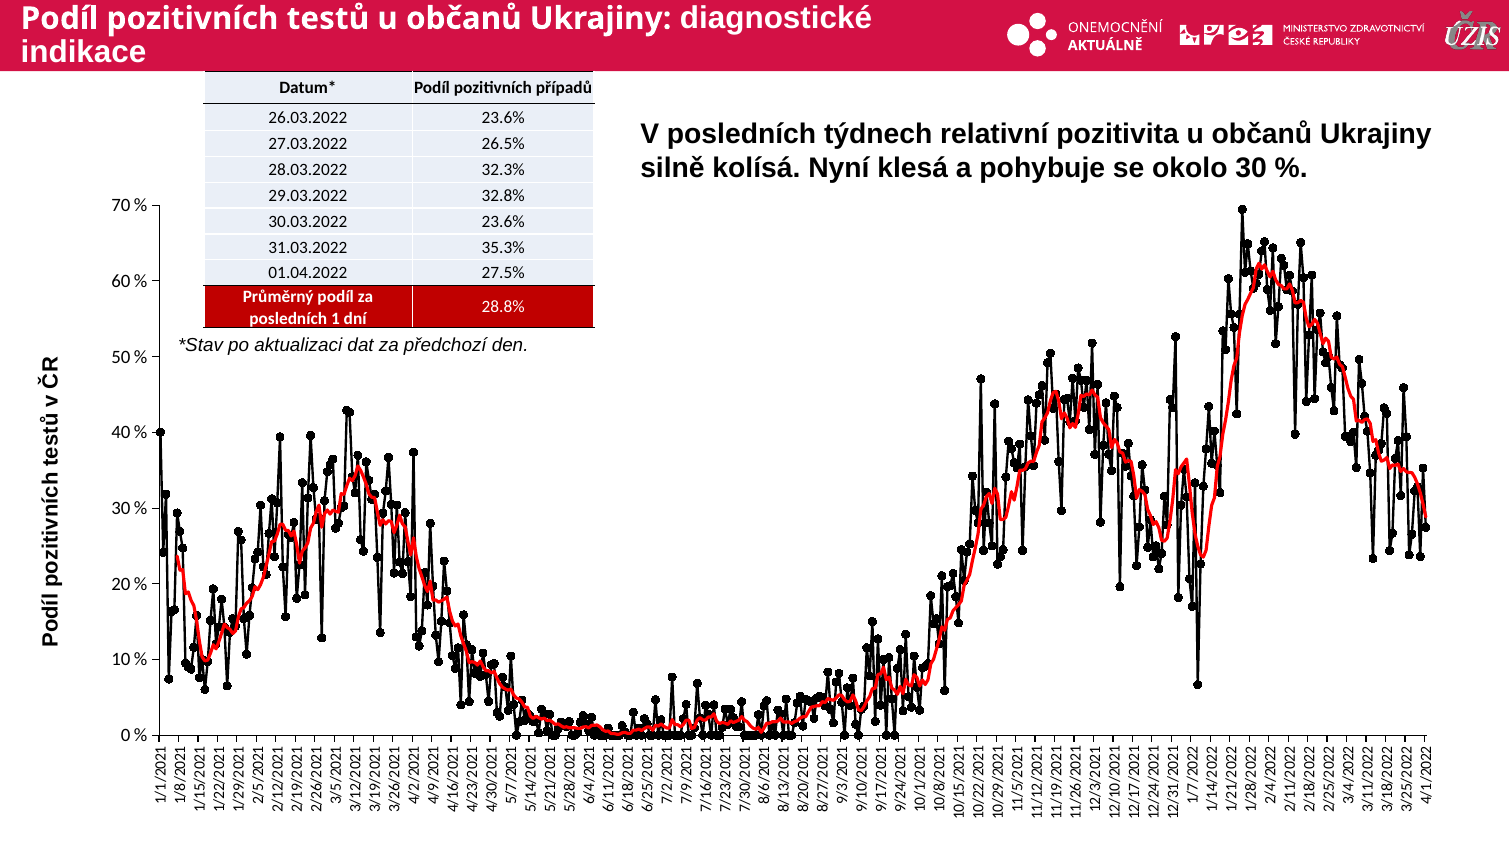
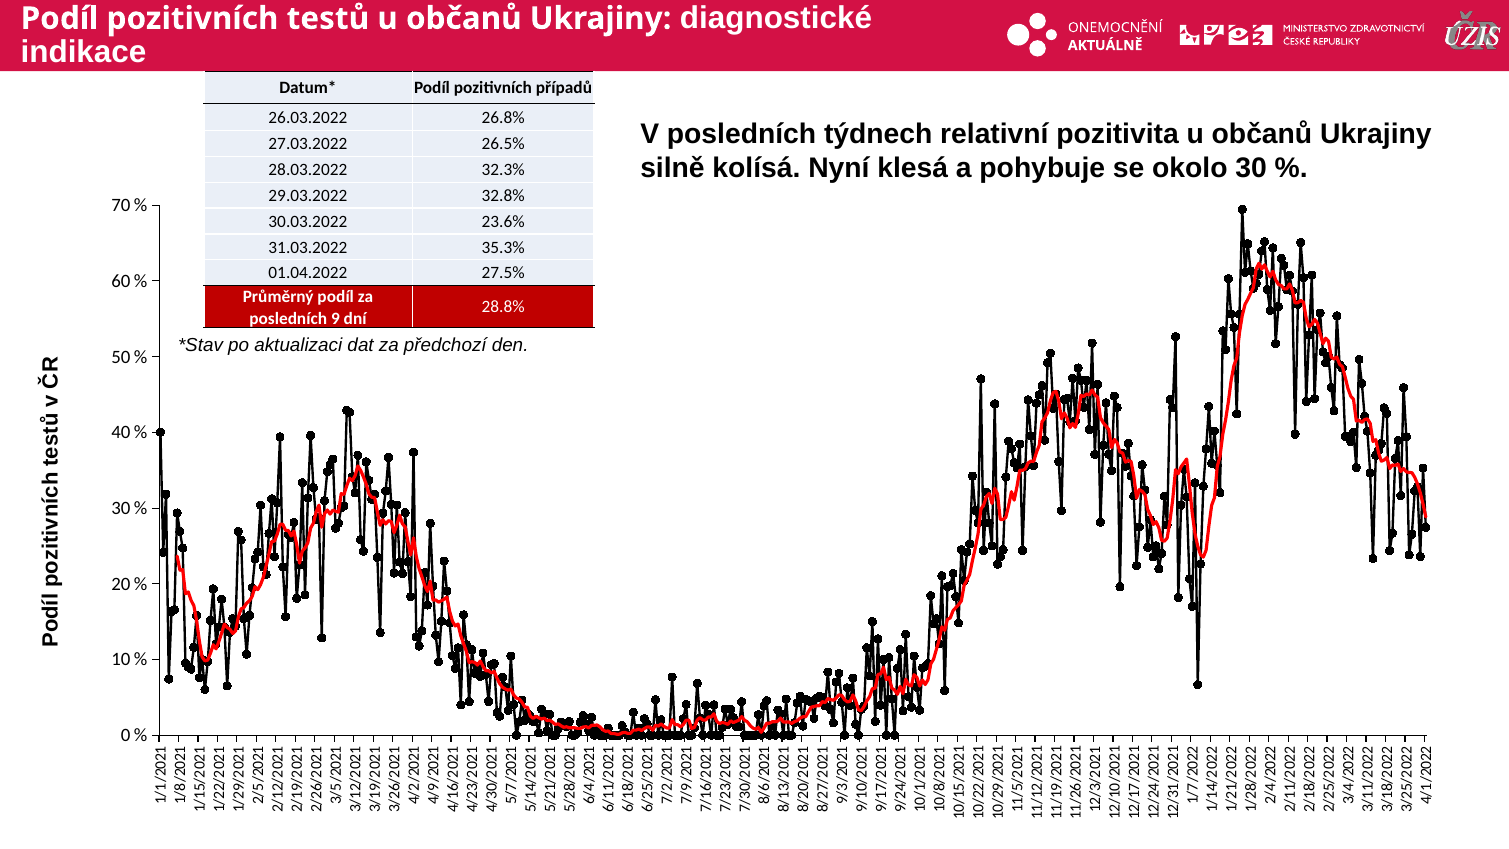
26.03.2022 23.6%: 23.6% -> 26.8%
posledních 1: 1 -> 9
